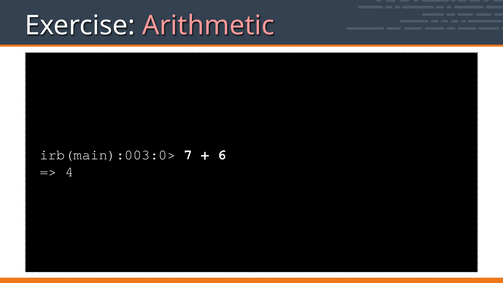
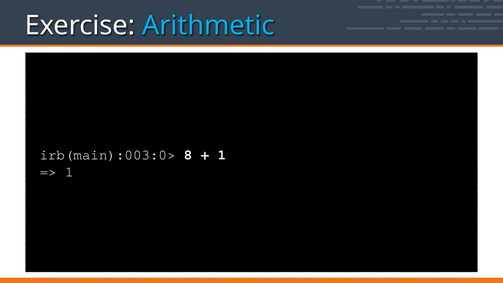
Arithmetic colour: pink -> light blue
7: 7 -> 8
6 at (222, 155): 6 -> 1
4 at (69, 172): 4 -> 1
